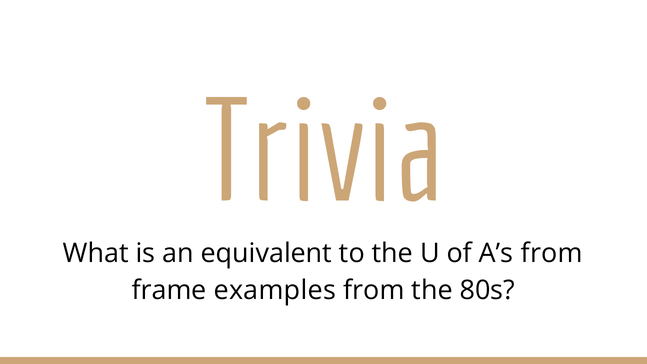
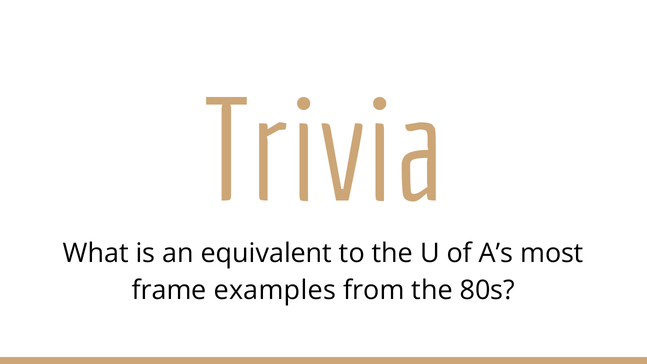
A’s from: from -> most
